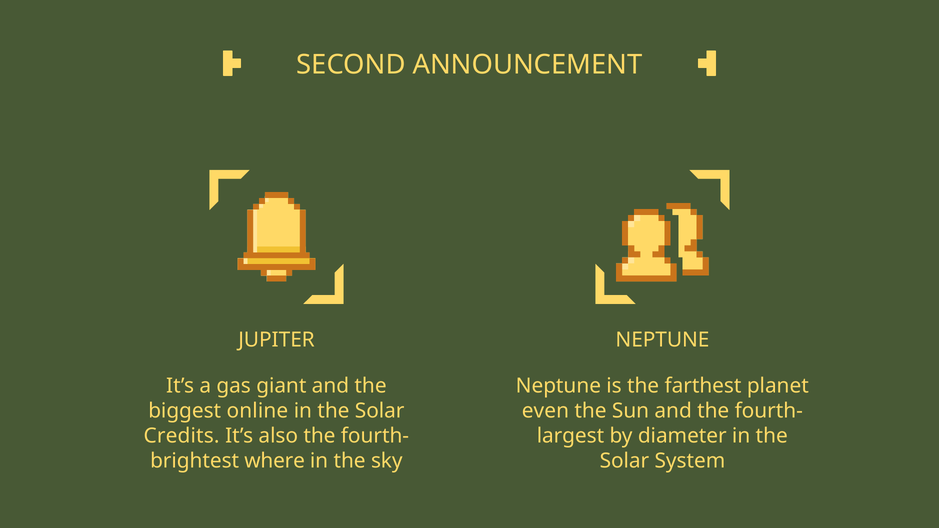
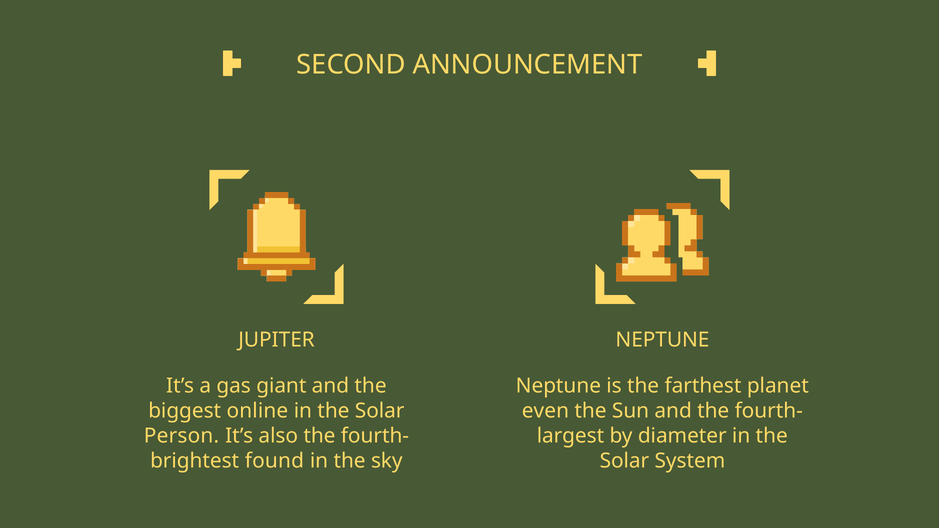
Credits: Credits -> Person
where: where -> found
